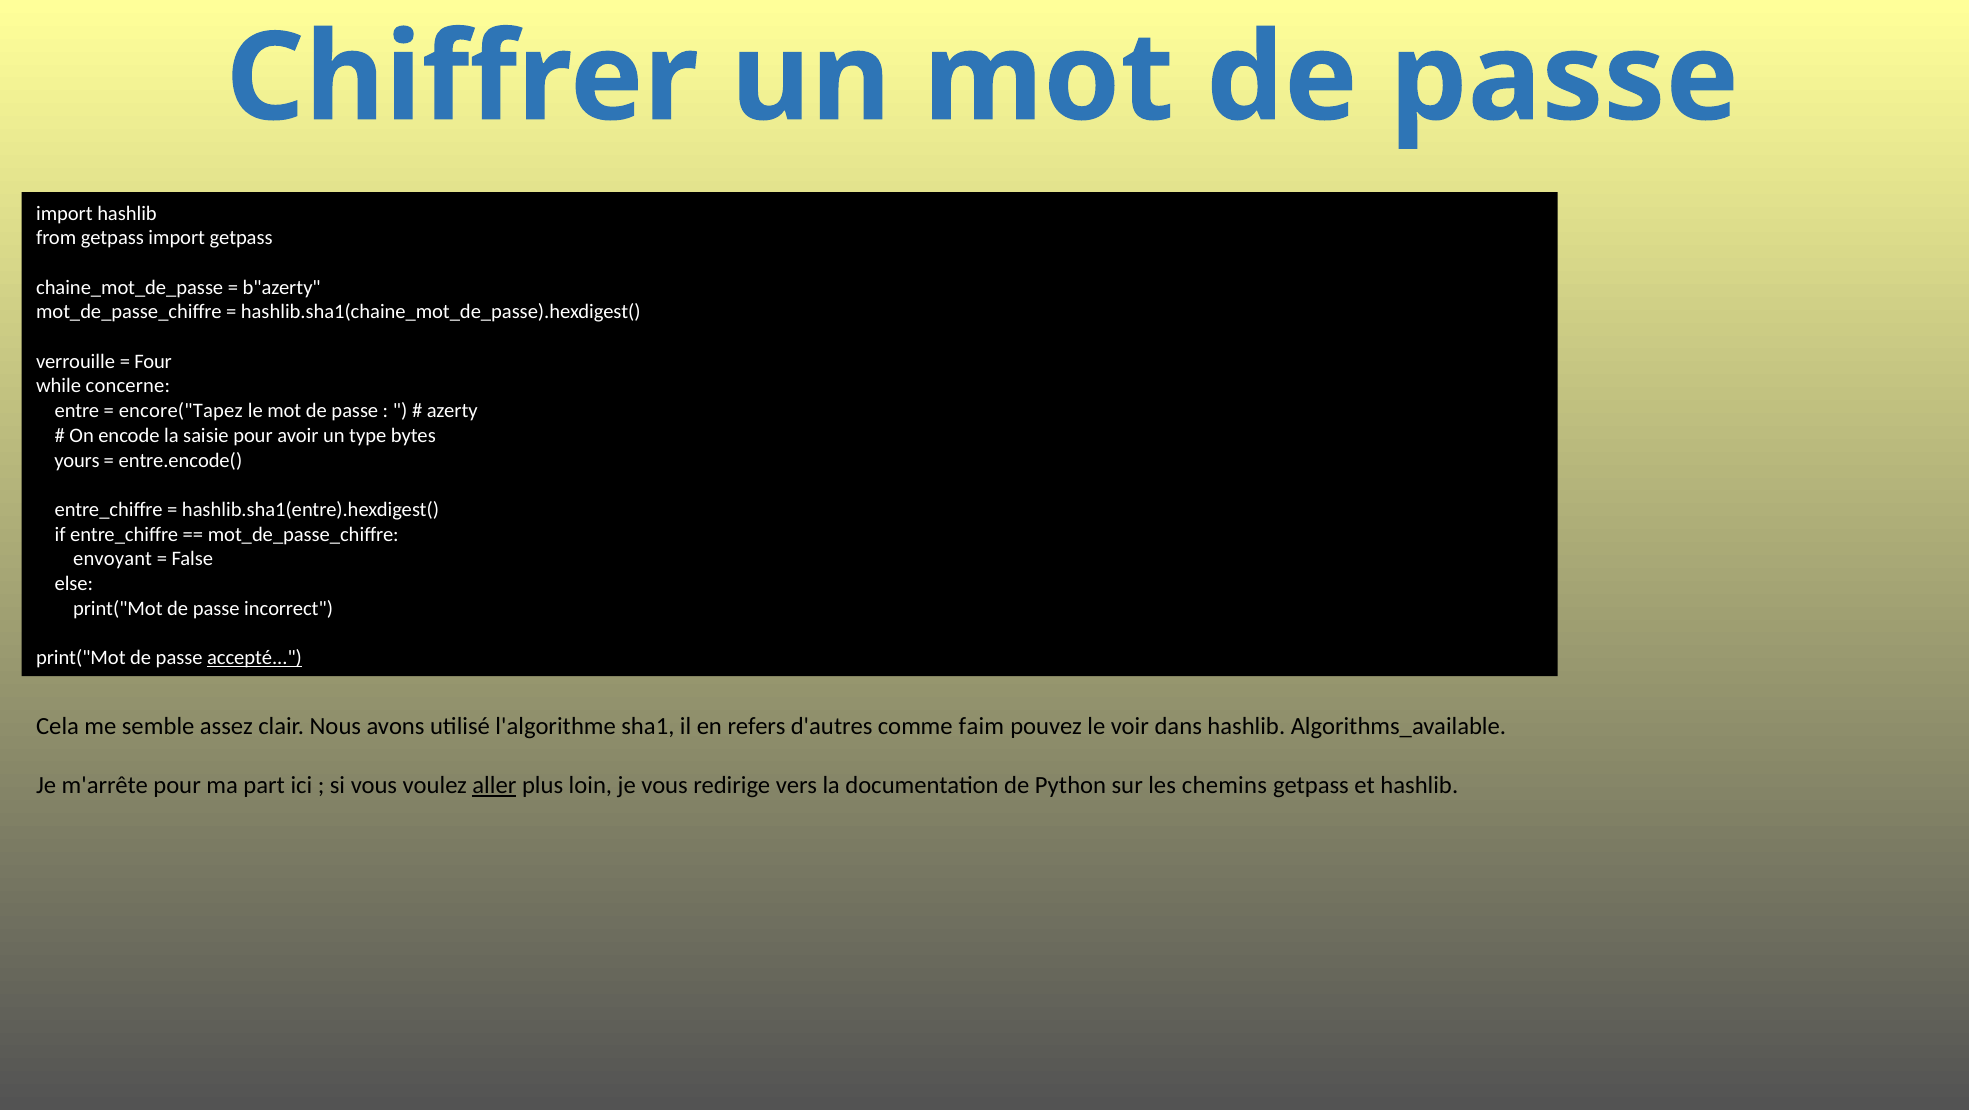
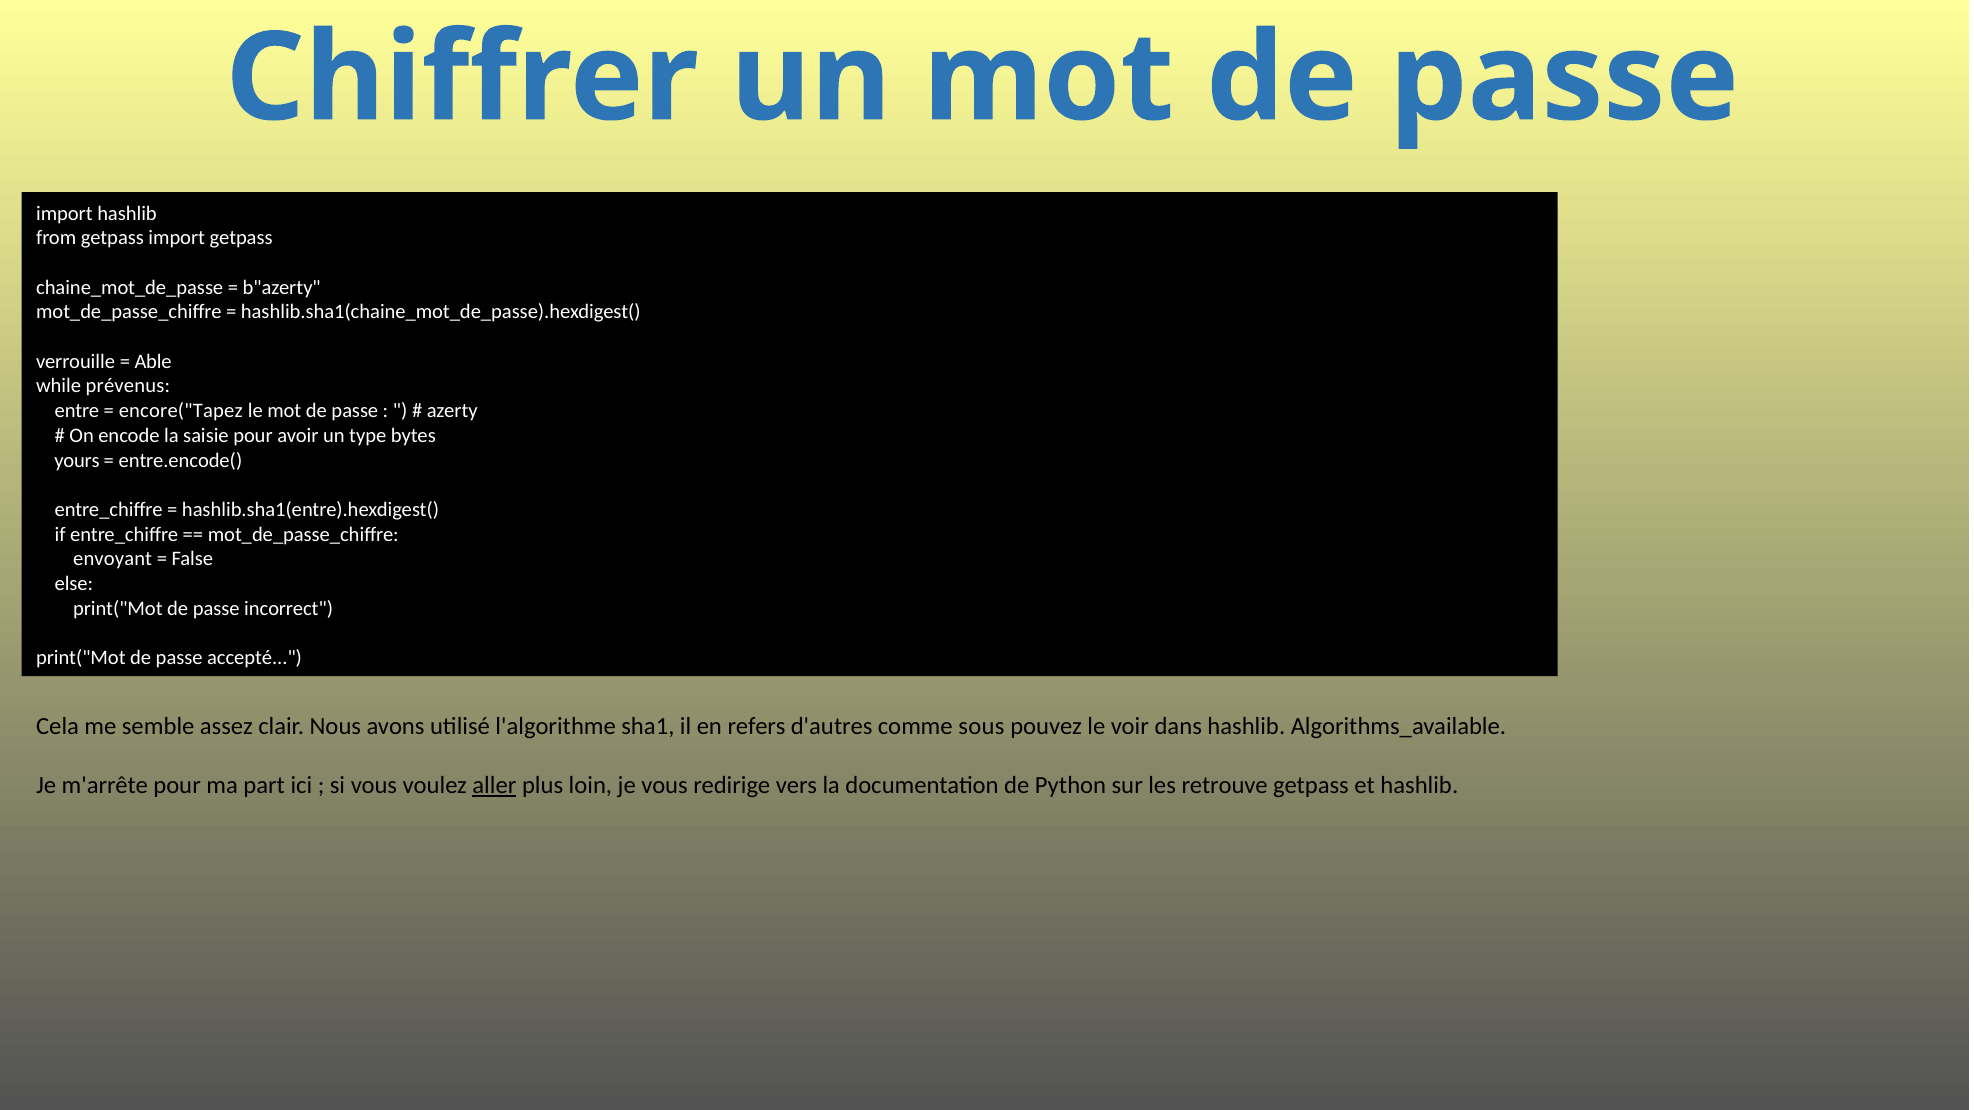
Four: Four -> Able
concerne: concerne -> prévenus
accepté underline: present -> none
faim: faim -> sous
chemins: chemins -> retrouve
